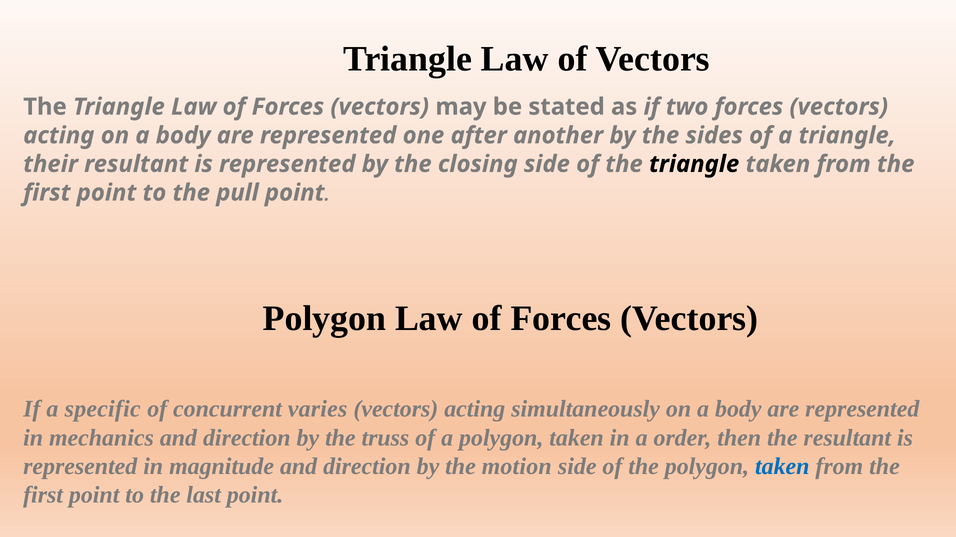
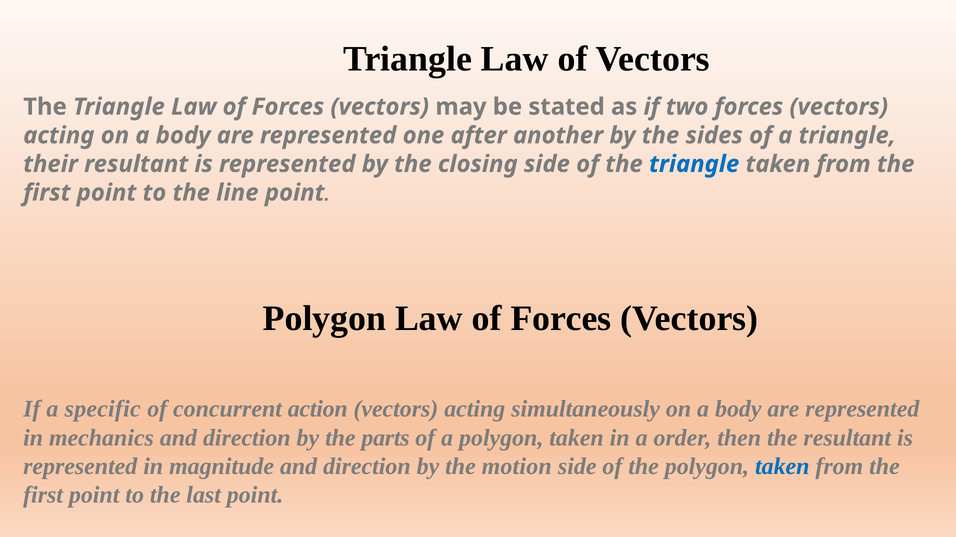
triangle at (694, 164) colour: black -> blue
pull: pull -> line
varies: varies -> action
truss: truss -> parts
